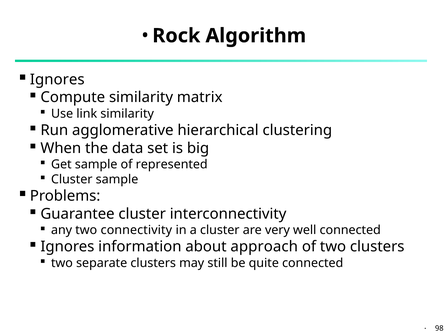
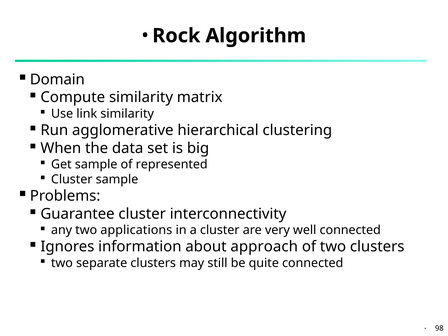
Ignores at (57, 79): Ignores -> Domain
connectivity: connectivity -> applications
